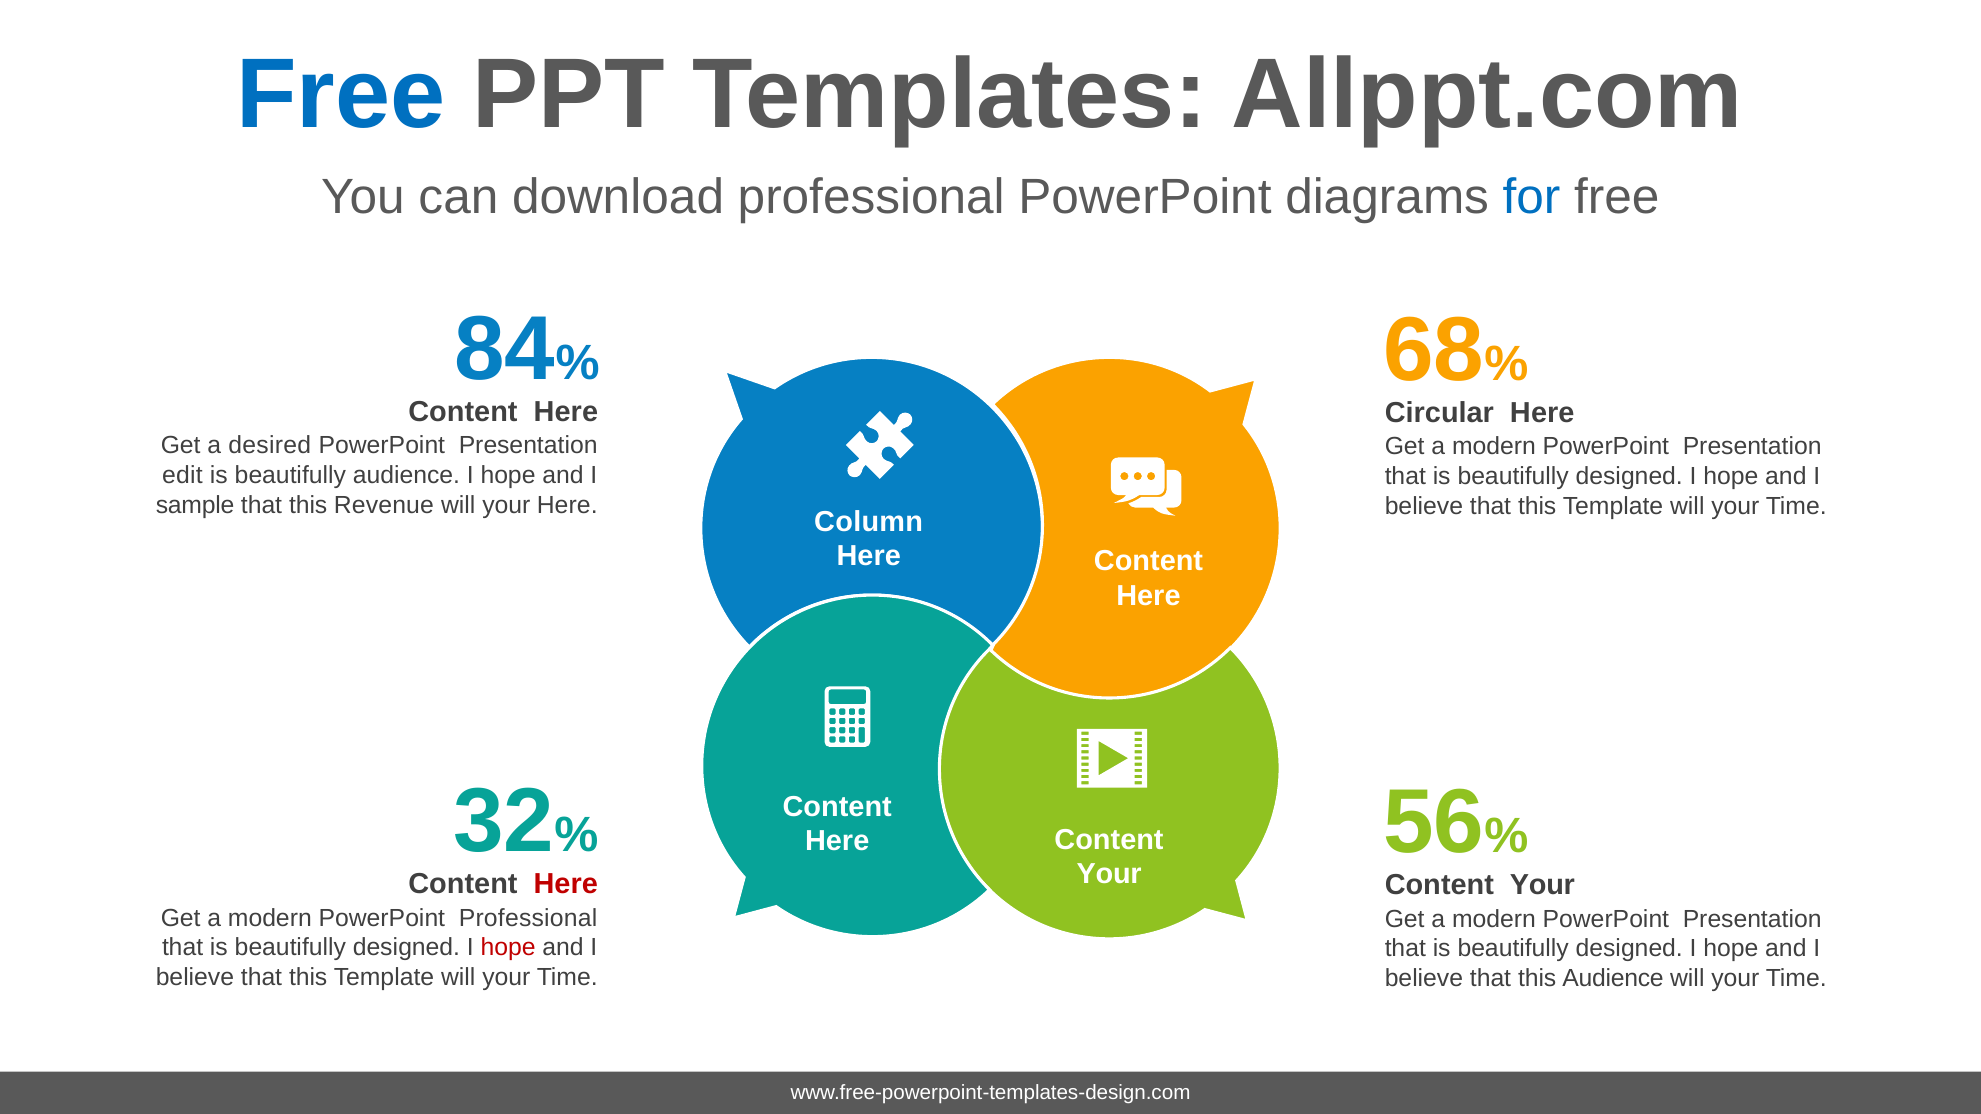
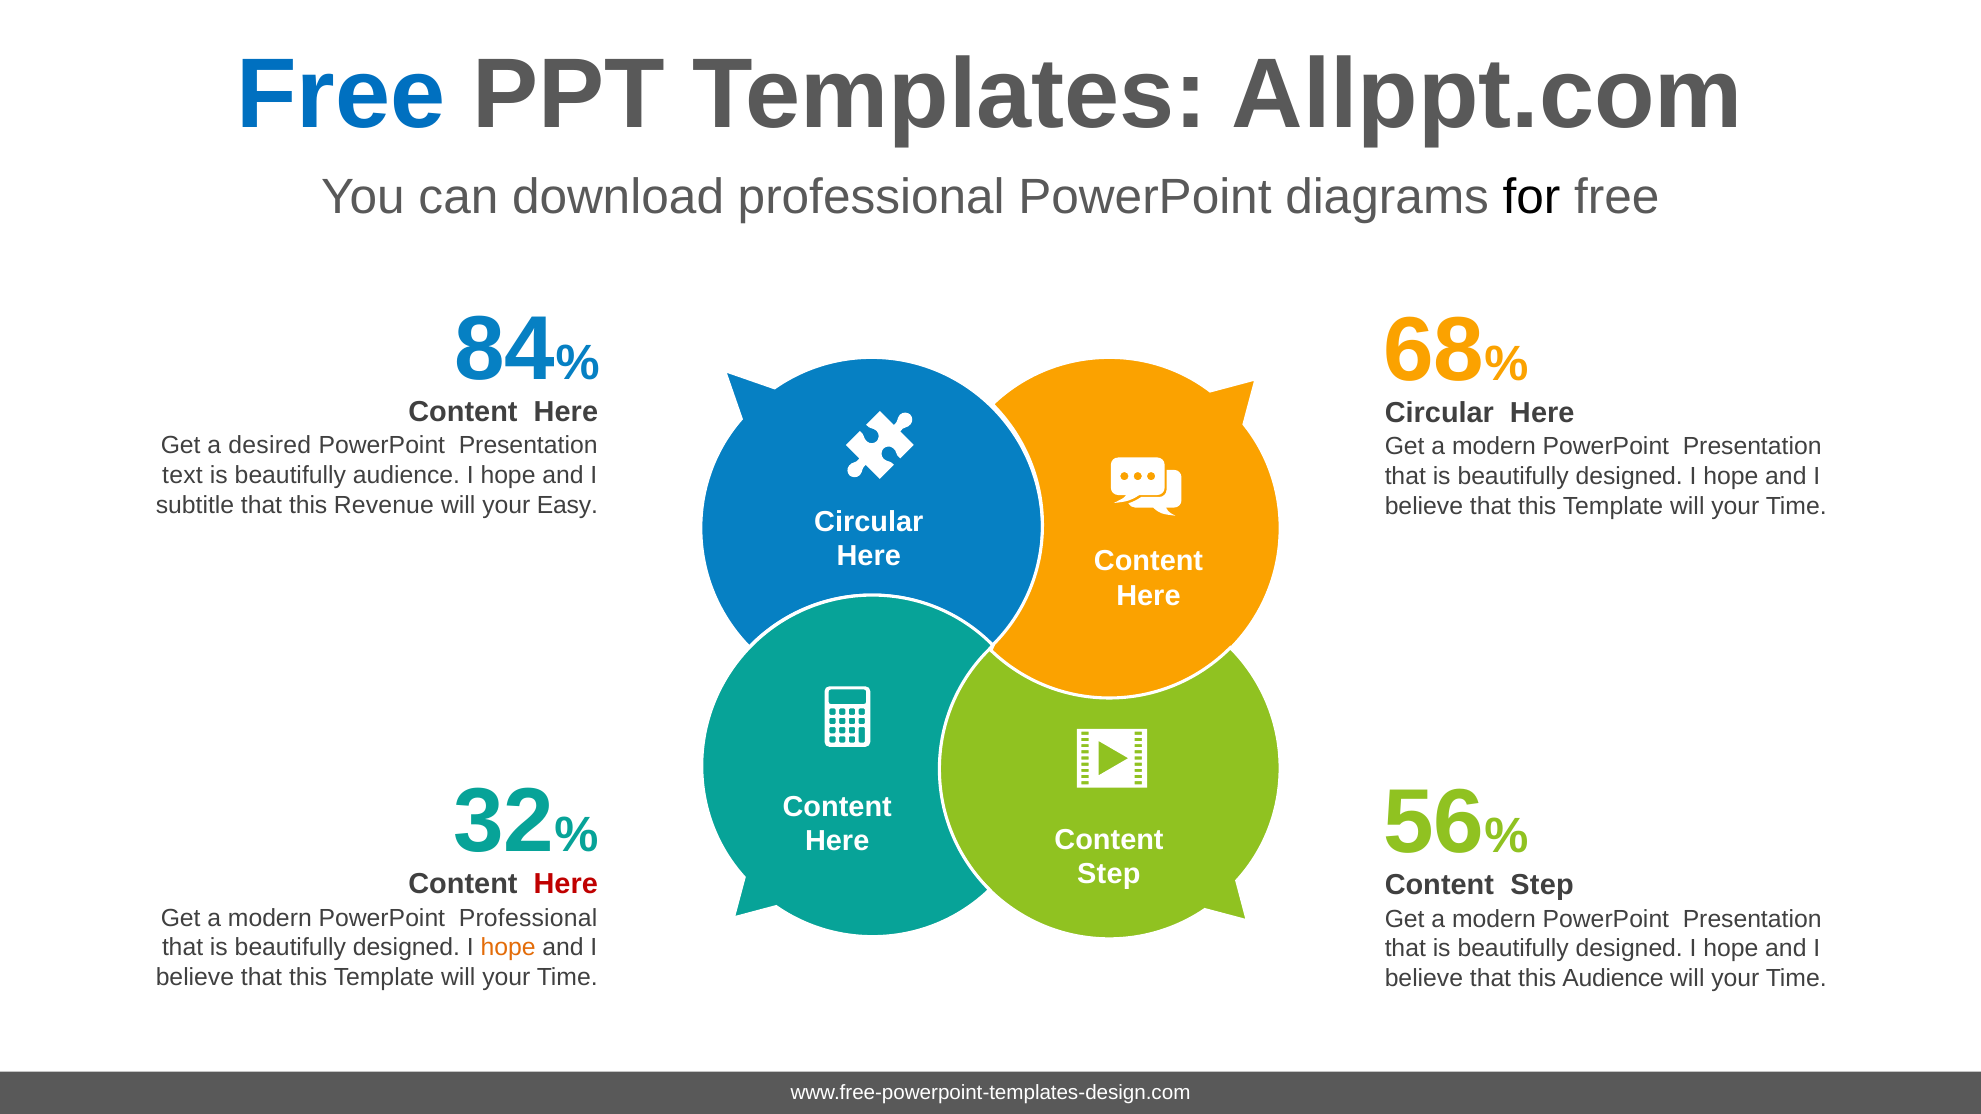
for colour: blue -> black
edit: edit -> text
sample: sample -> subtitle
your Here: Here -> Easy
Column at (869, 522): Column -> Circular
Your at (1109, 875): Your -> Step
Your at (1542, 885): Your -> Step
hope at (508, 948) colour: red -> orange
